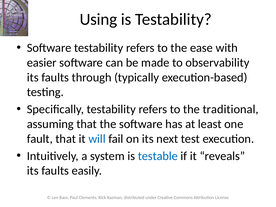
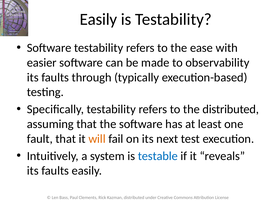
Using at (98, 19): Using -> Easily
the traditional: traditional -> distributed
will colour: blue -> orange
